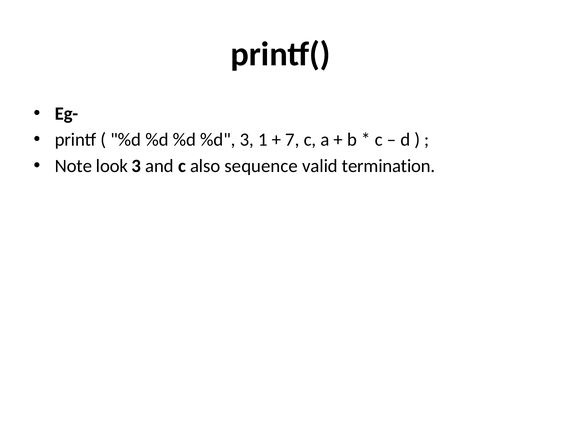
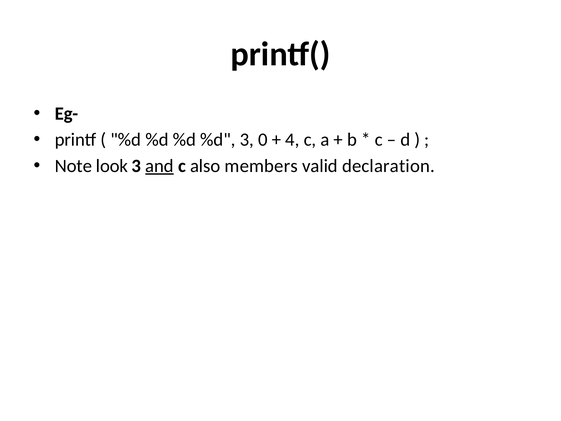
1: 1 -> 0
7: 7 -> 4
and underline: none -> present
sequence: sequence -> members
termination: termination -> declaration
